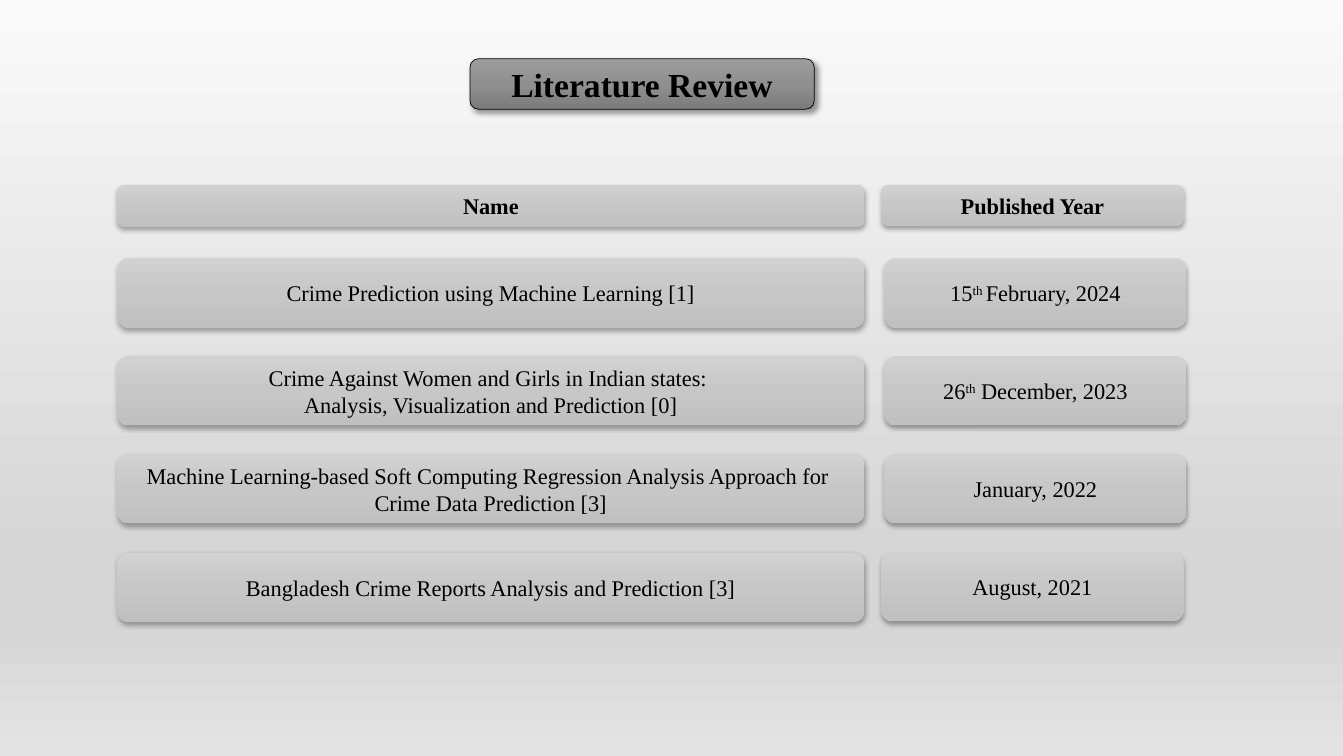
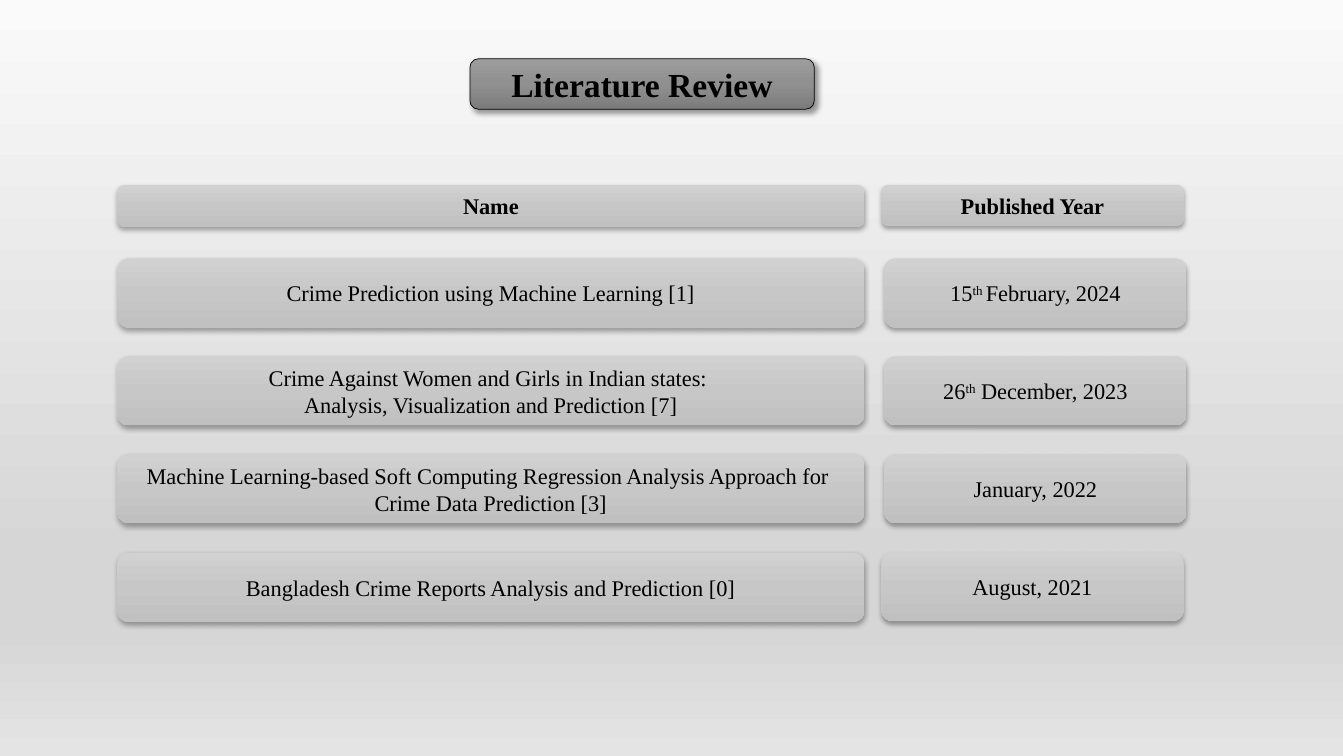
0: 0 -> 7
and Prediction 3: 3 -> 0
